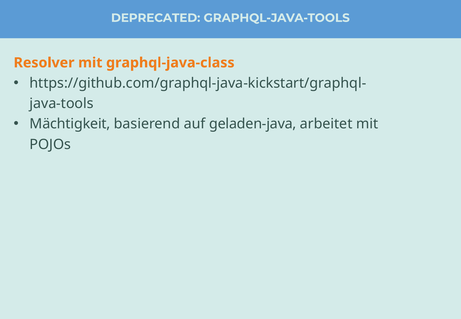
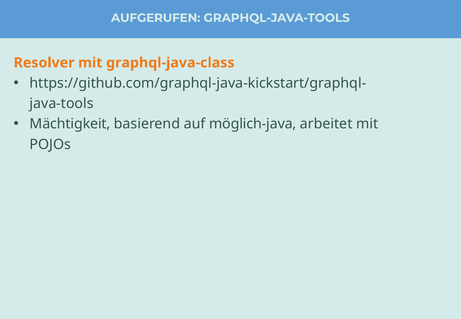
DEPRECATED: DEPRECATED -> AUFGERUFEN
geladen-java: geladen-java -> möglich-java
